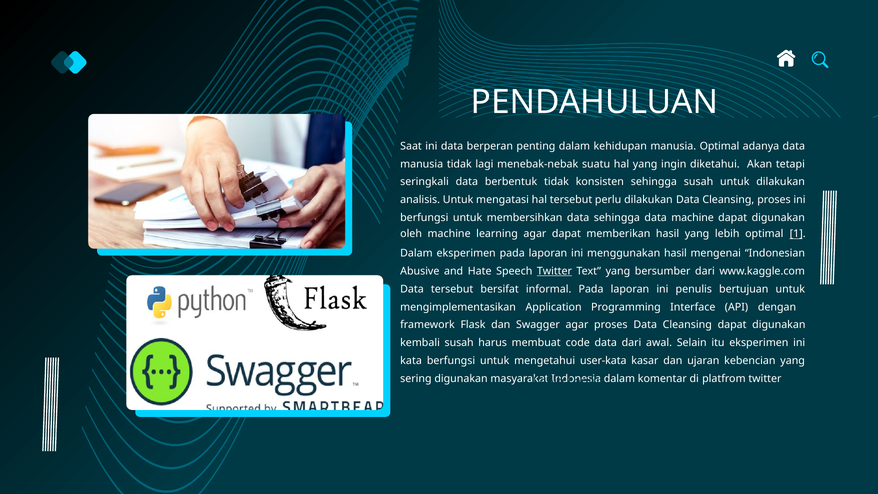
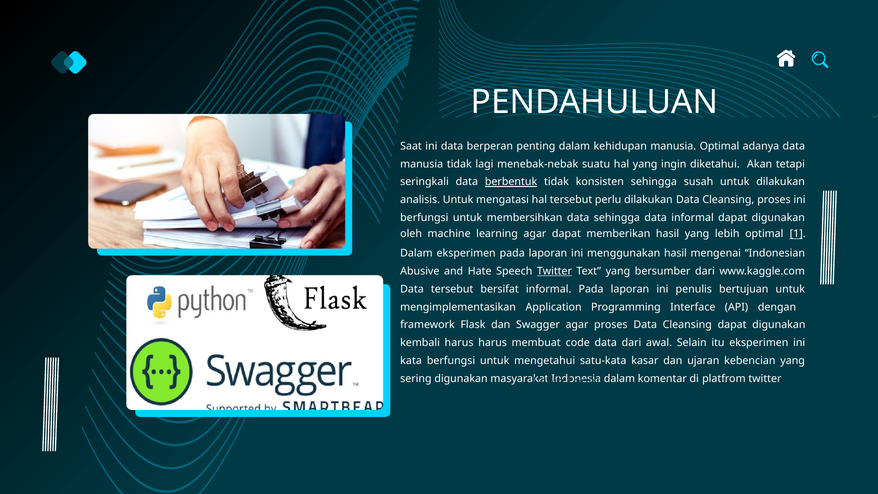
berbentuk underline: none -> present
data machine: machine -> informal
kembali susah: susah -> harus
user-kata: user-kata -> satu-kata
